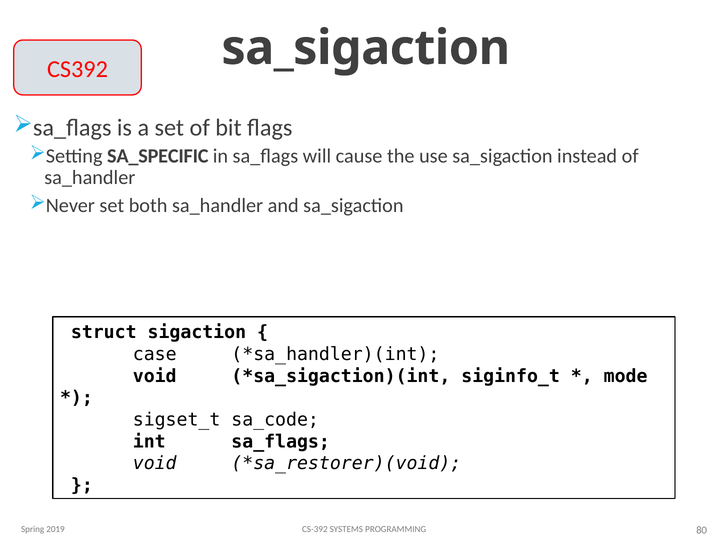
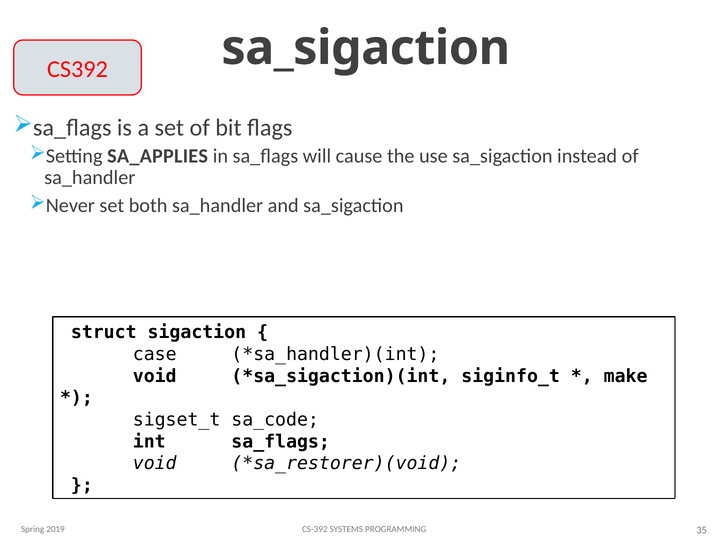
SA_SPECIFIC: SA_SPECIFIC -> SA_APPLIES
mode: mode -> make
80: 80 -> 35
